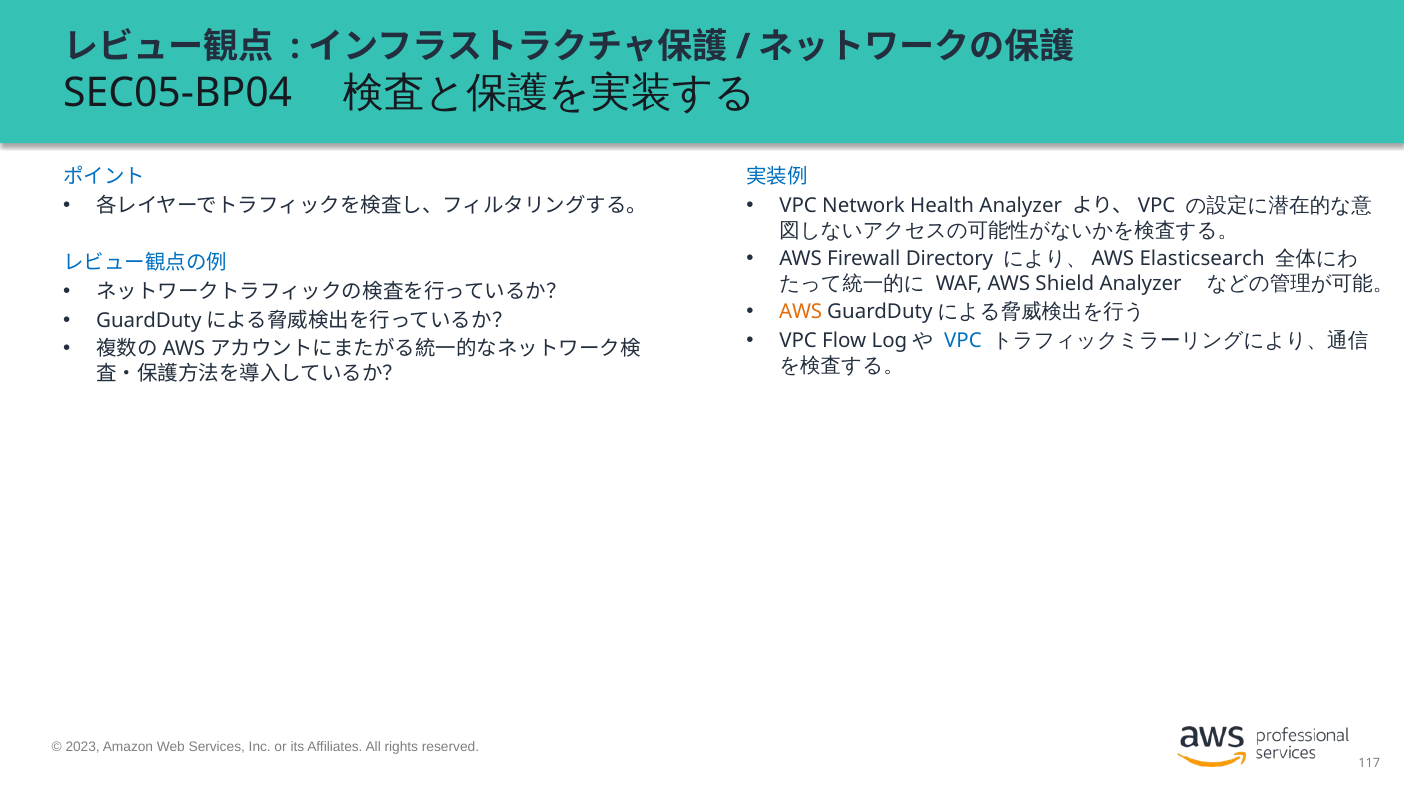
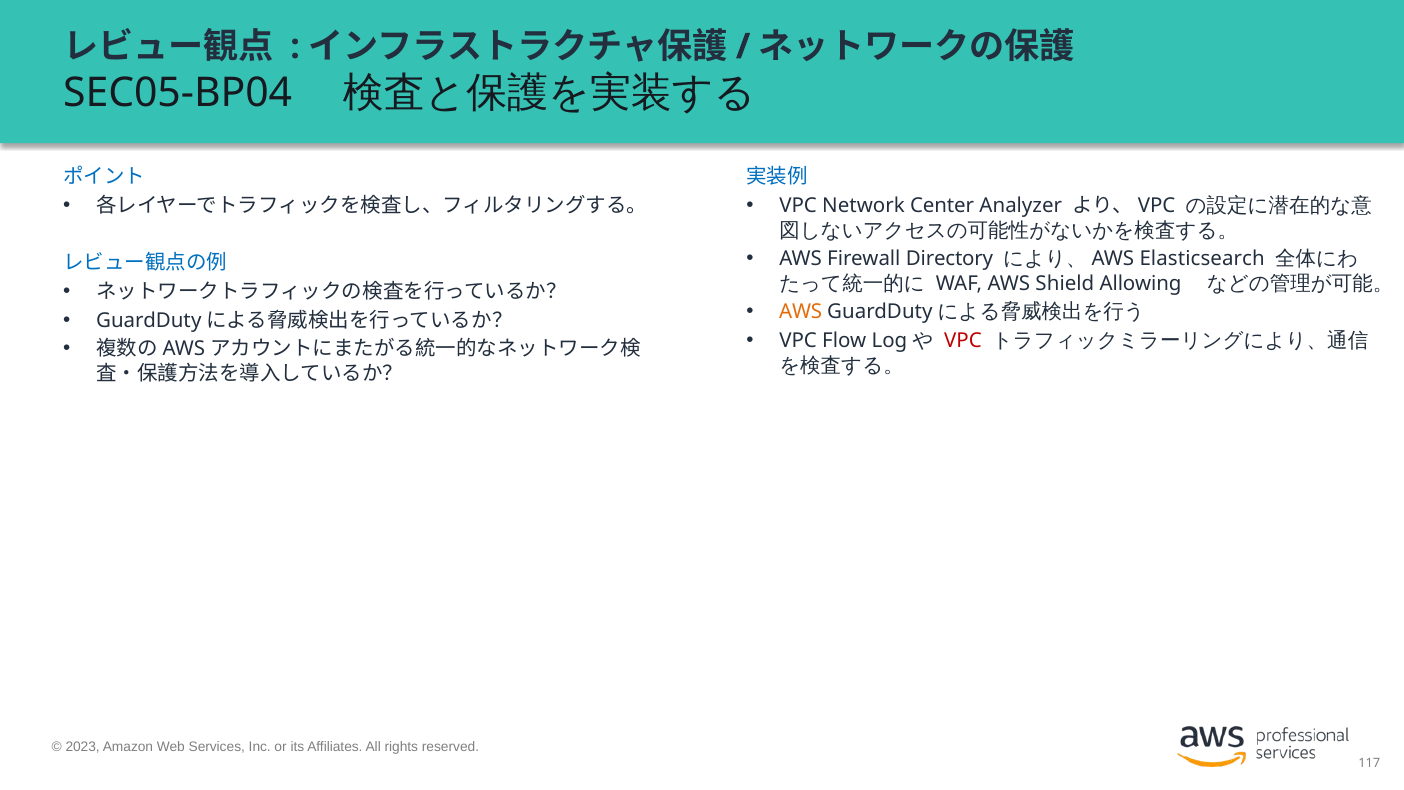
Health: Health -> Center
Shield Analyzer: Analyzer -> Allowing
VPC at (963, 341) colour: blue -> red
